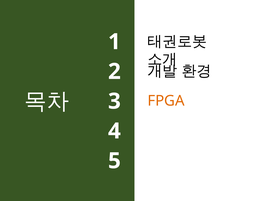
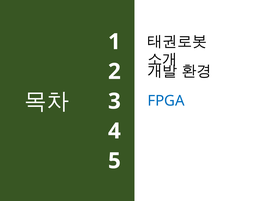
FPGA colour: orange -> blue
